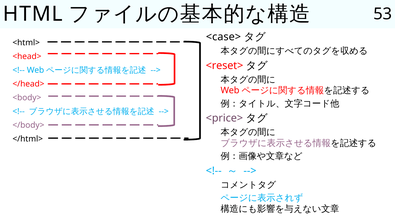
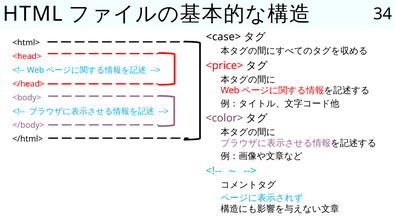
53: 53 -> 34
<reset>: <reset> -> <price>
<price>: <price> -> <color>
